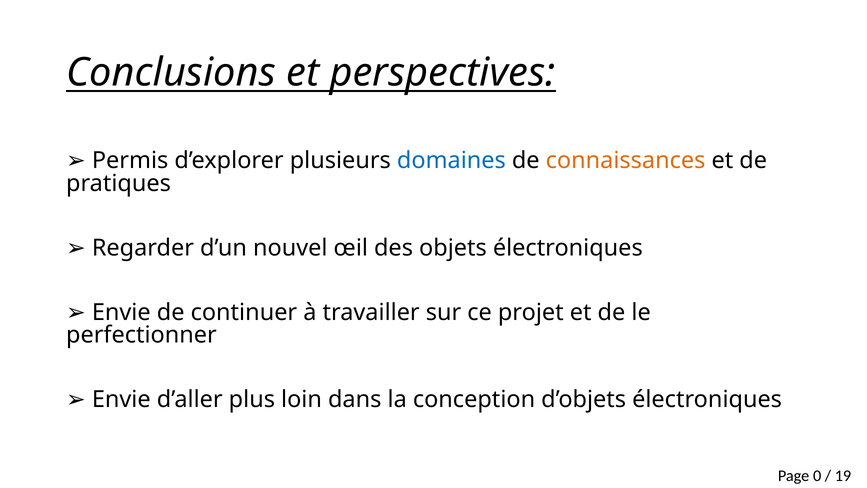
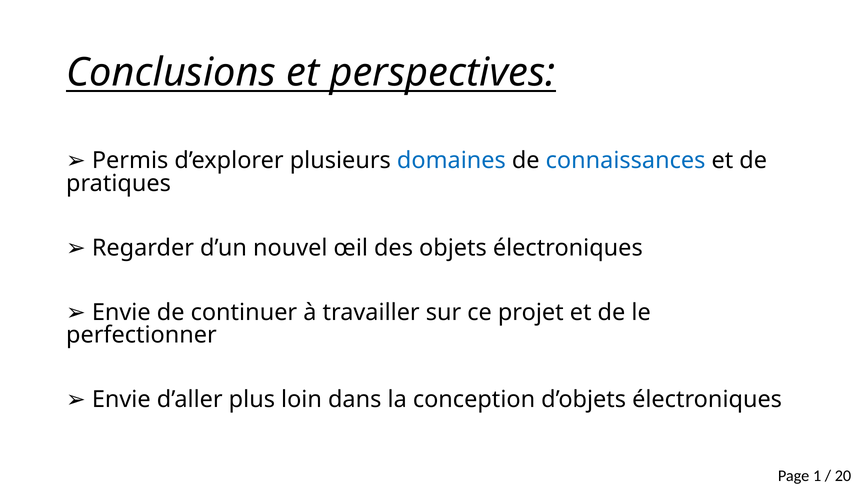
connaissances colour: orange -> blue
0: 0 -> 1
19: 19 -> 20
